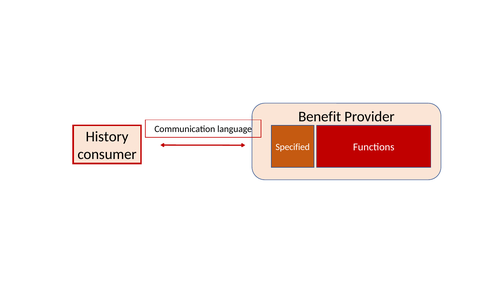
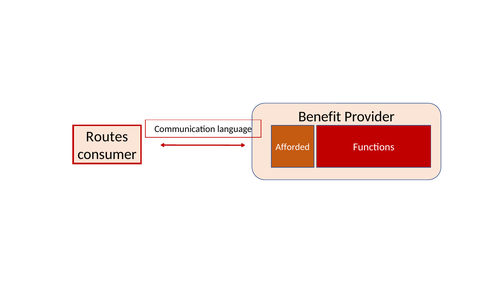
History: History -> Routes
Specified: Specified -> Afforded
